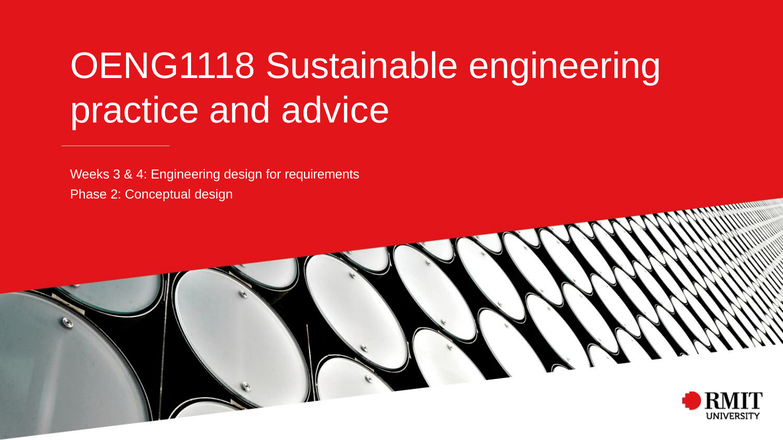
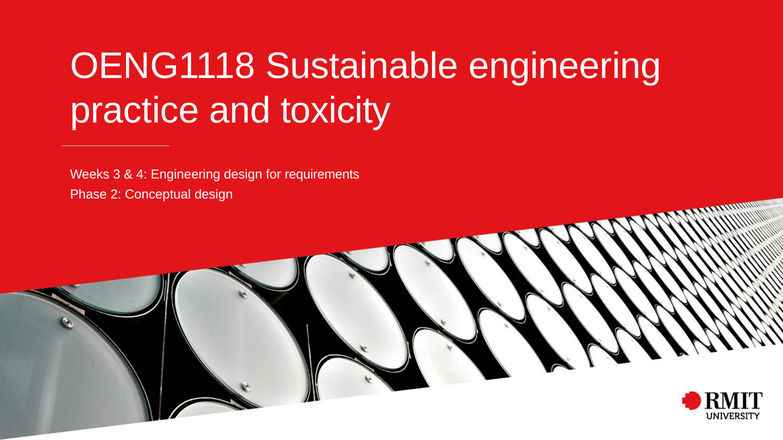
advice: advice -> toxicity
